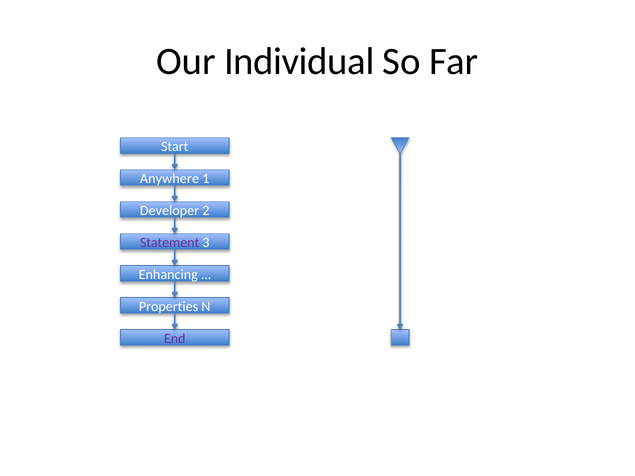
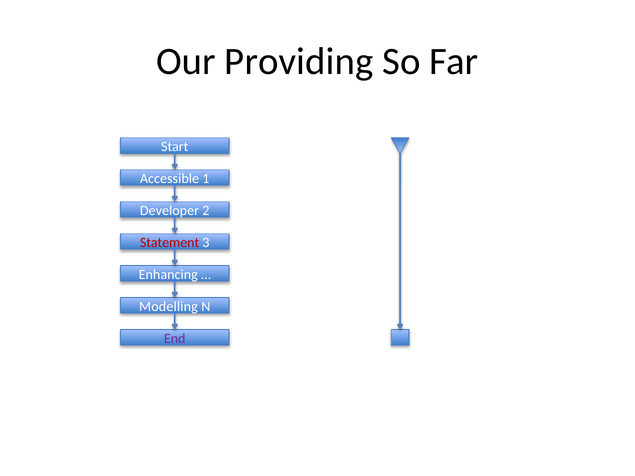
Individual: Individual -> Providing
Anywhere: Anywhere -> Accessible
Statement colour: purple -> red
Properties: Properties -> Modelling
